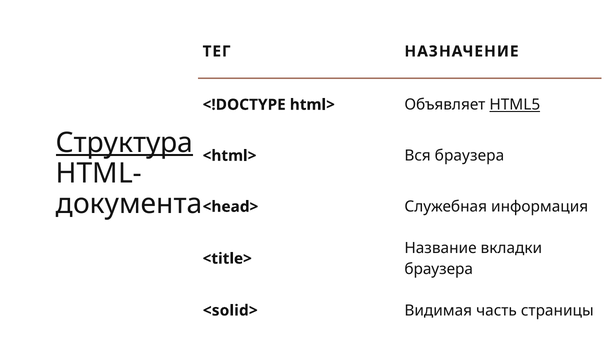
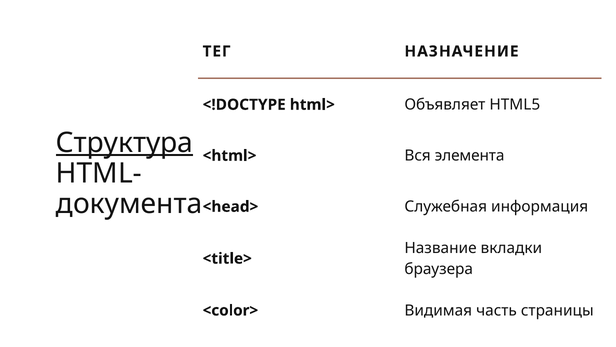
HTML5 underline: present -> none
Вся браузера: браузера -> элемента
<solid>: <solid> -> <color>
